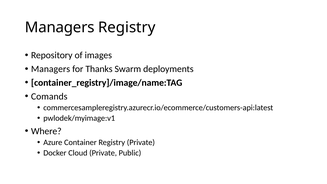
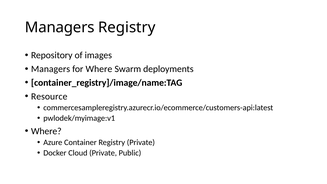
for Thanks: Thanks -> Where
Comands: Comands -> Resource
